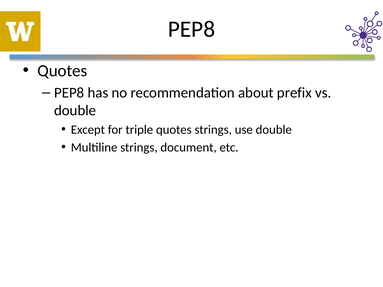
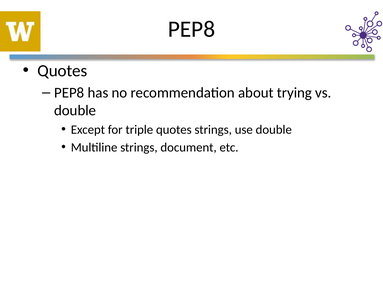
prefix: prefix -> trying
